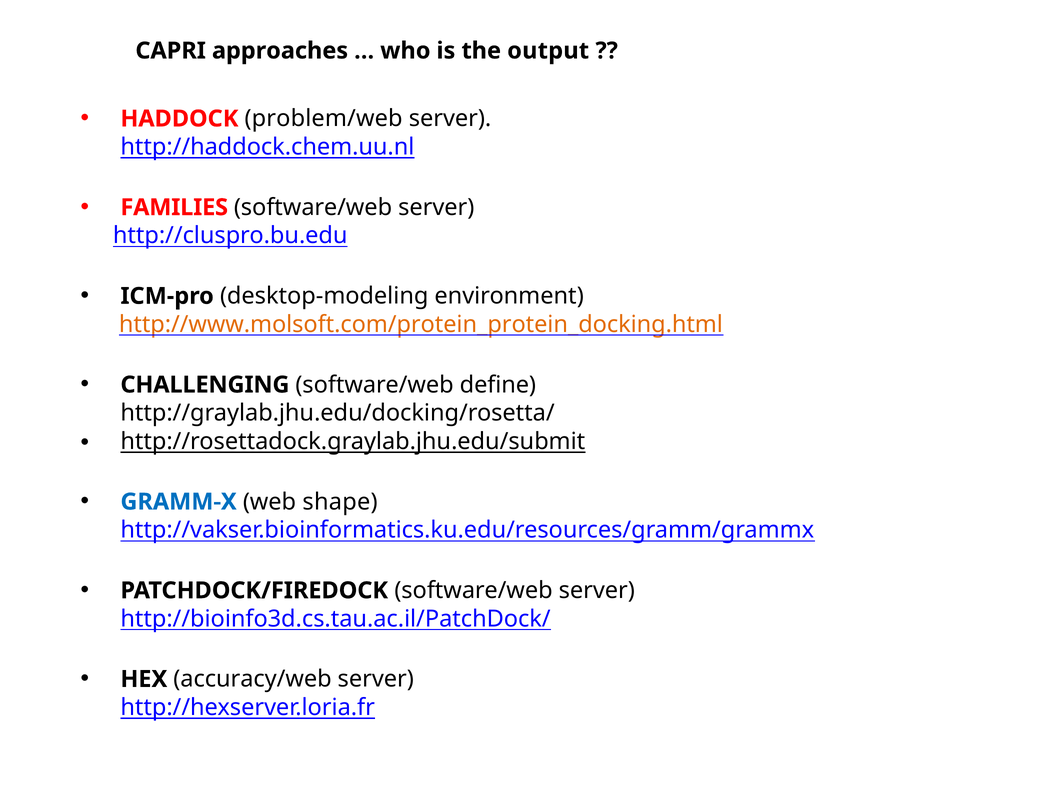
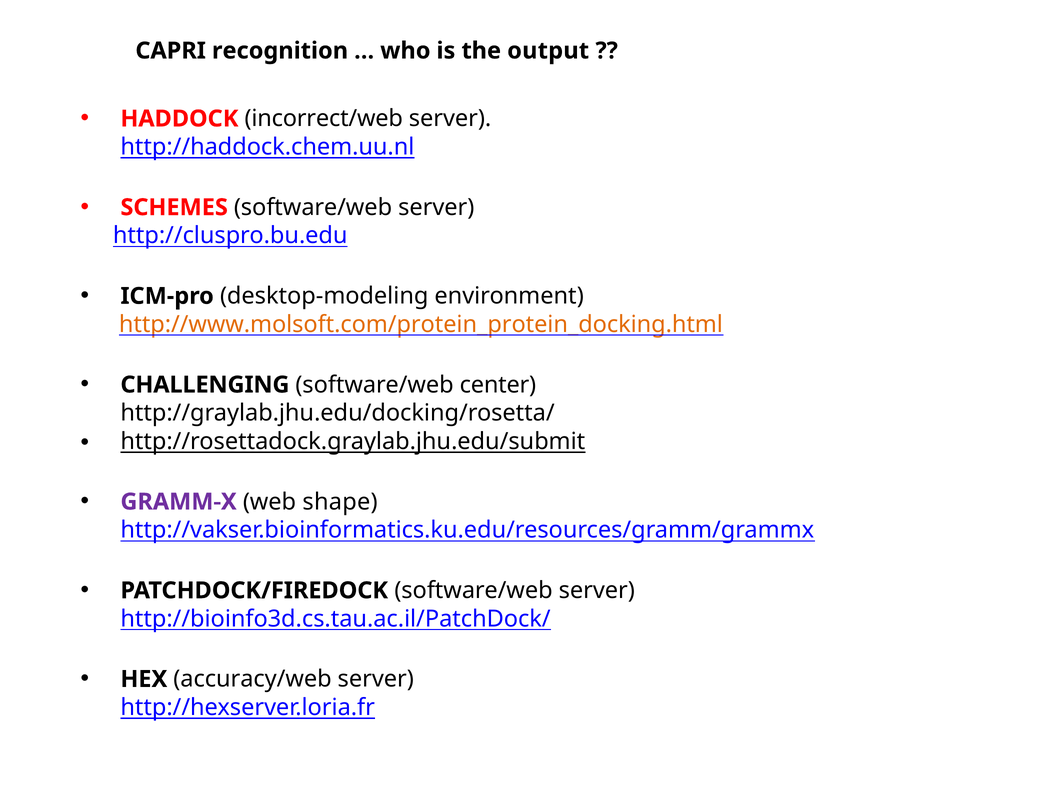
approaches: approaches -> recognition
problem/web: problem/web -> incorrect/web
FAMILIES: FAMILIES -> SCHEMES
define: define -> center
GRAMM-X colour: blue -> purple
